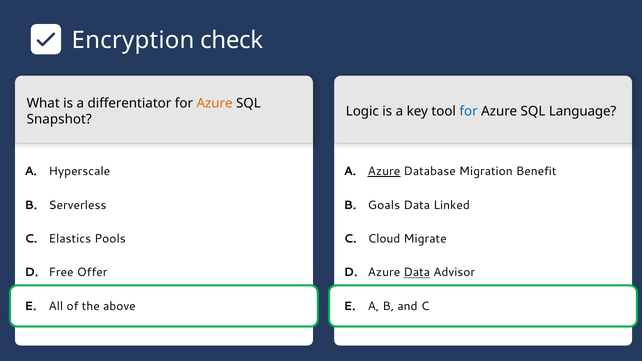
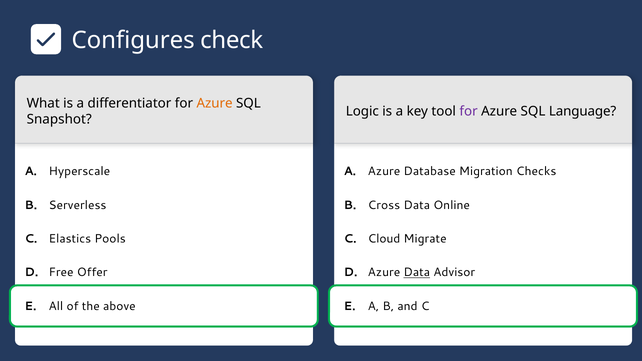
Encryption: Encryption -> Configures
for at (469, 111) colour: blue -> purple
Azure at (384, 171) underline: present -> none
Benefit: Benefit -> Checks
Goals: Goals -> Cross
Linked: Linked -> Online
